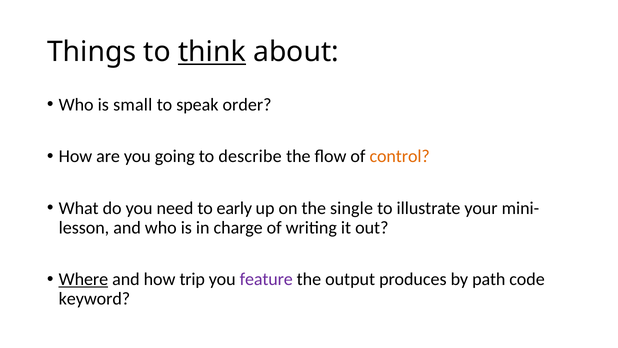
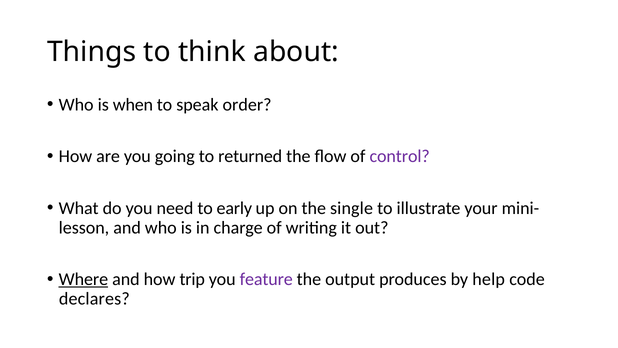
think underline: present -> none
small: small -> when
describe: describe -> returned
control colour: orange -> purple
path: path -> help
keyword: keyword -> declares
